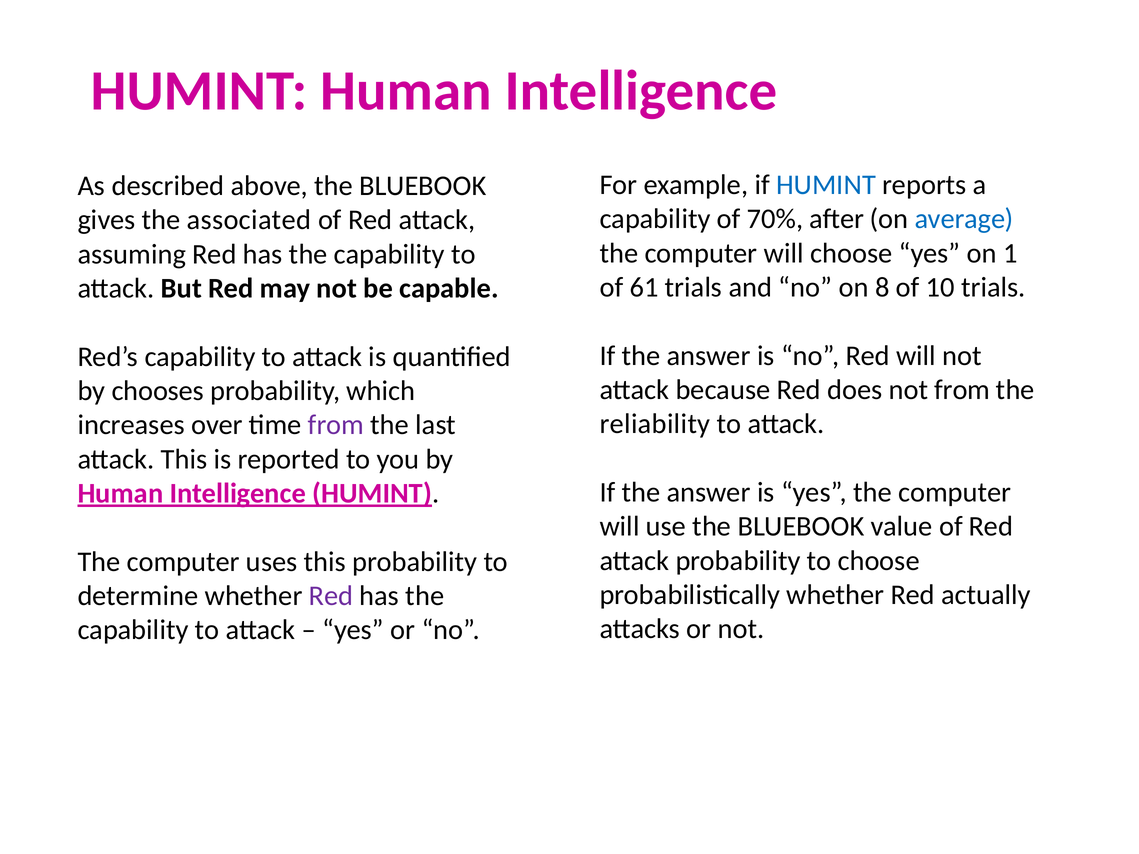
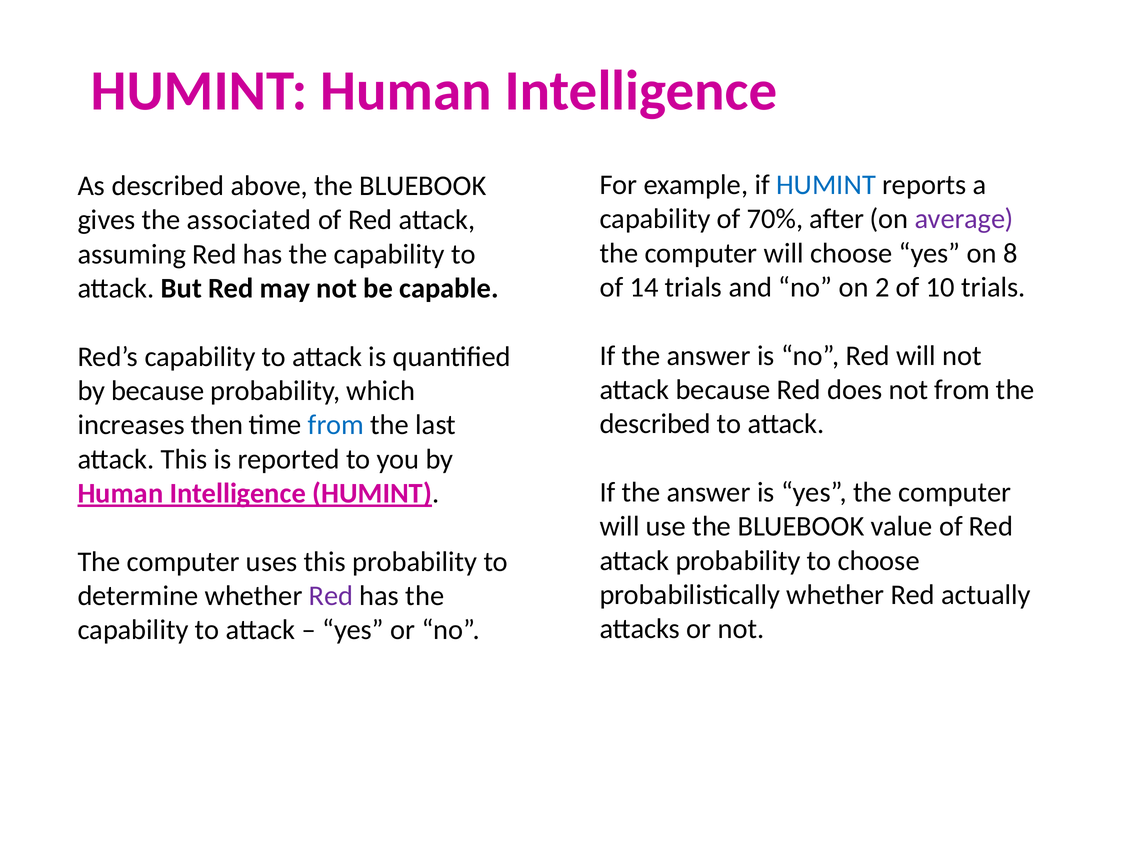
average colour: blue -> purple
1: 1 -> 8
61: 61 -> 14
8: 8 -> 2
by chooses: chooses -> because
reliability at (655, 424): reliability -> described
over: over -> then
from at (336, 425) colour: purple -> blue
